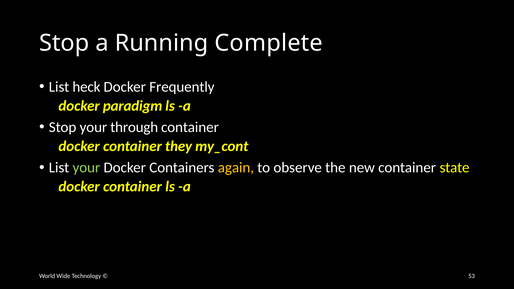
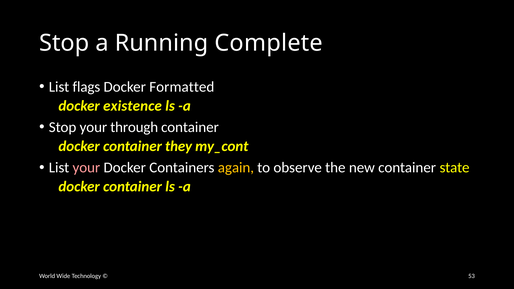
heck: heck -> flags
Frequently: Frequently -> Formatted
paradigm: paradigm -> existence
your at (86, 168) colour: light green -> pink
